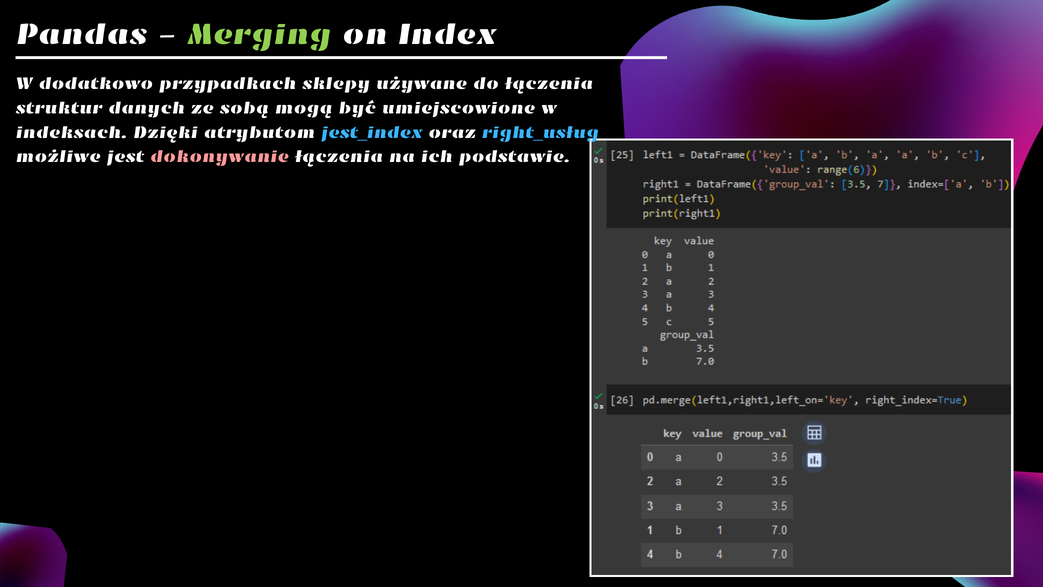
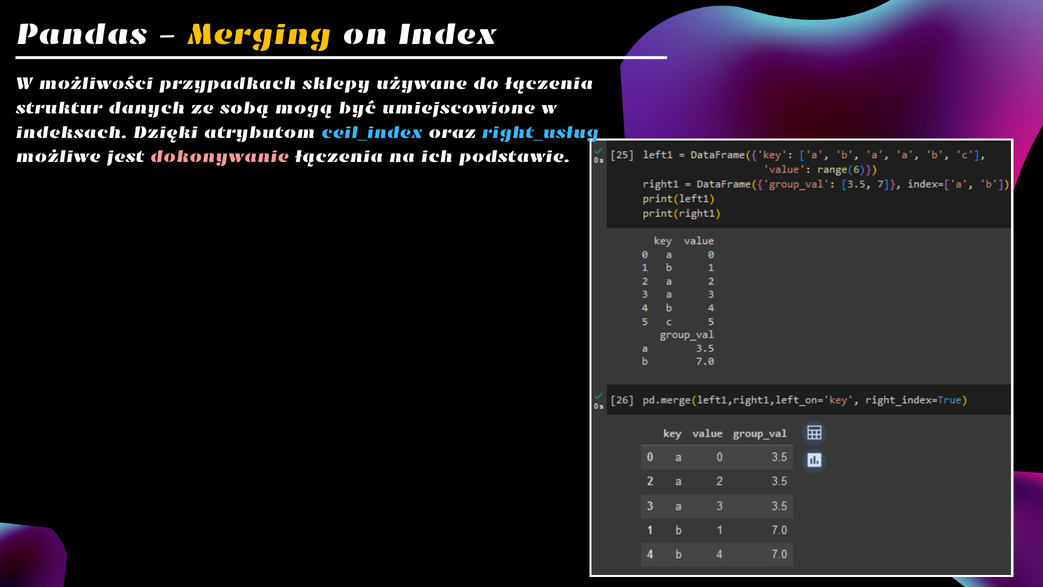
Merging colour: light green -> yellow
dodatkowo: dodatkowo -> możliwości
jest_index: jest_index -> ceil_index
